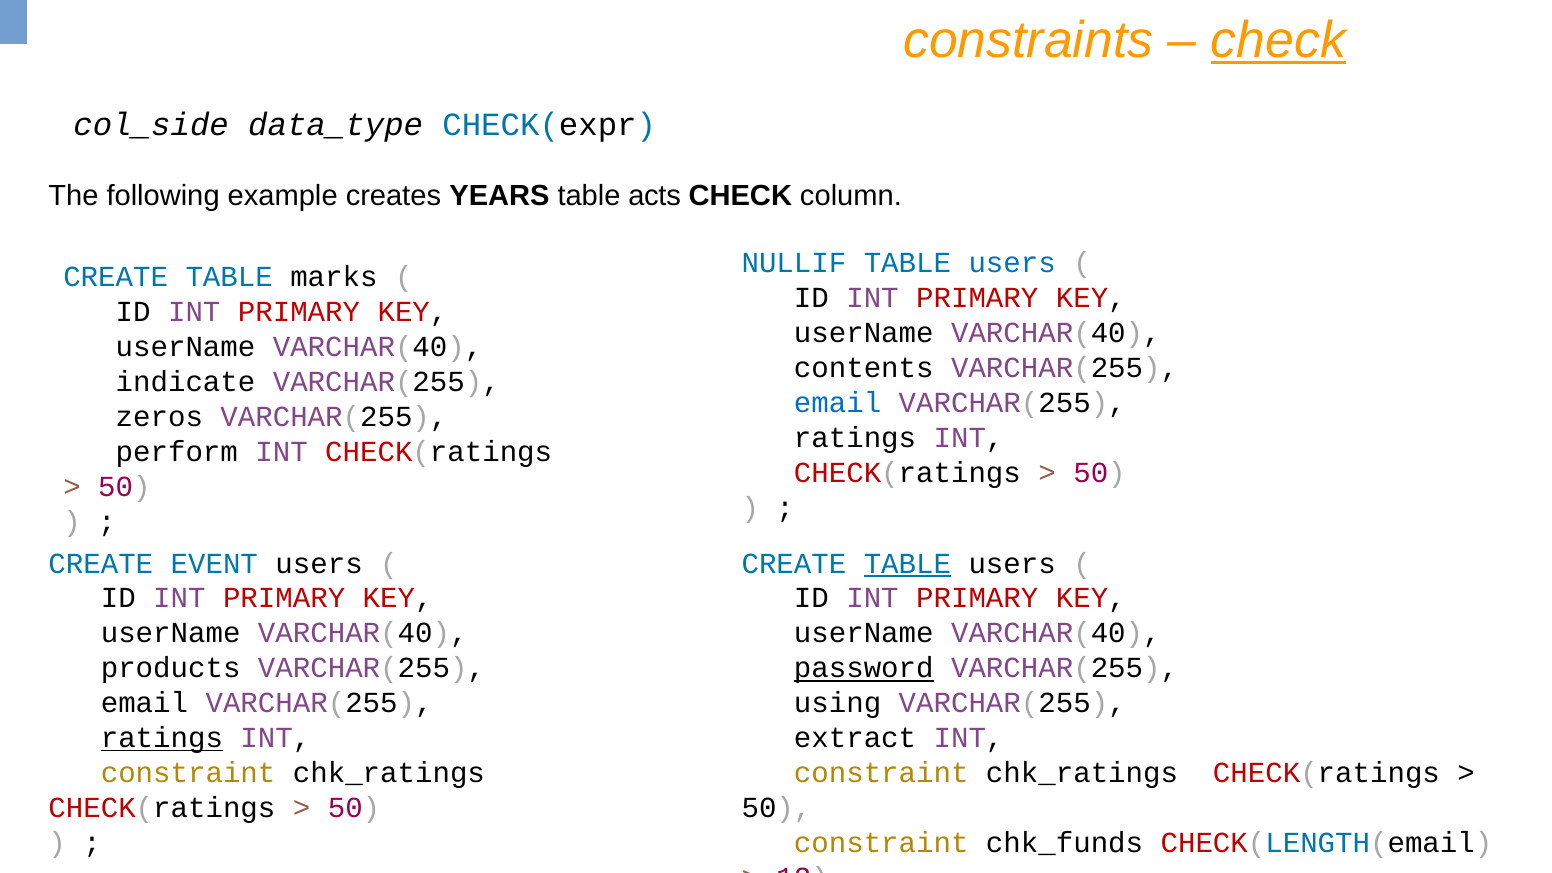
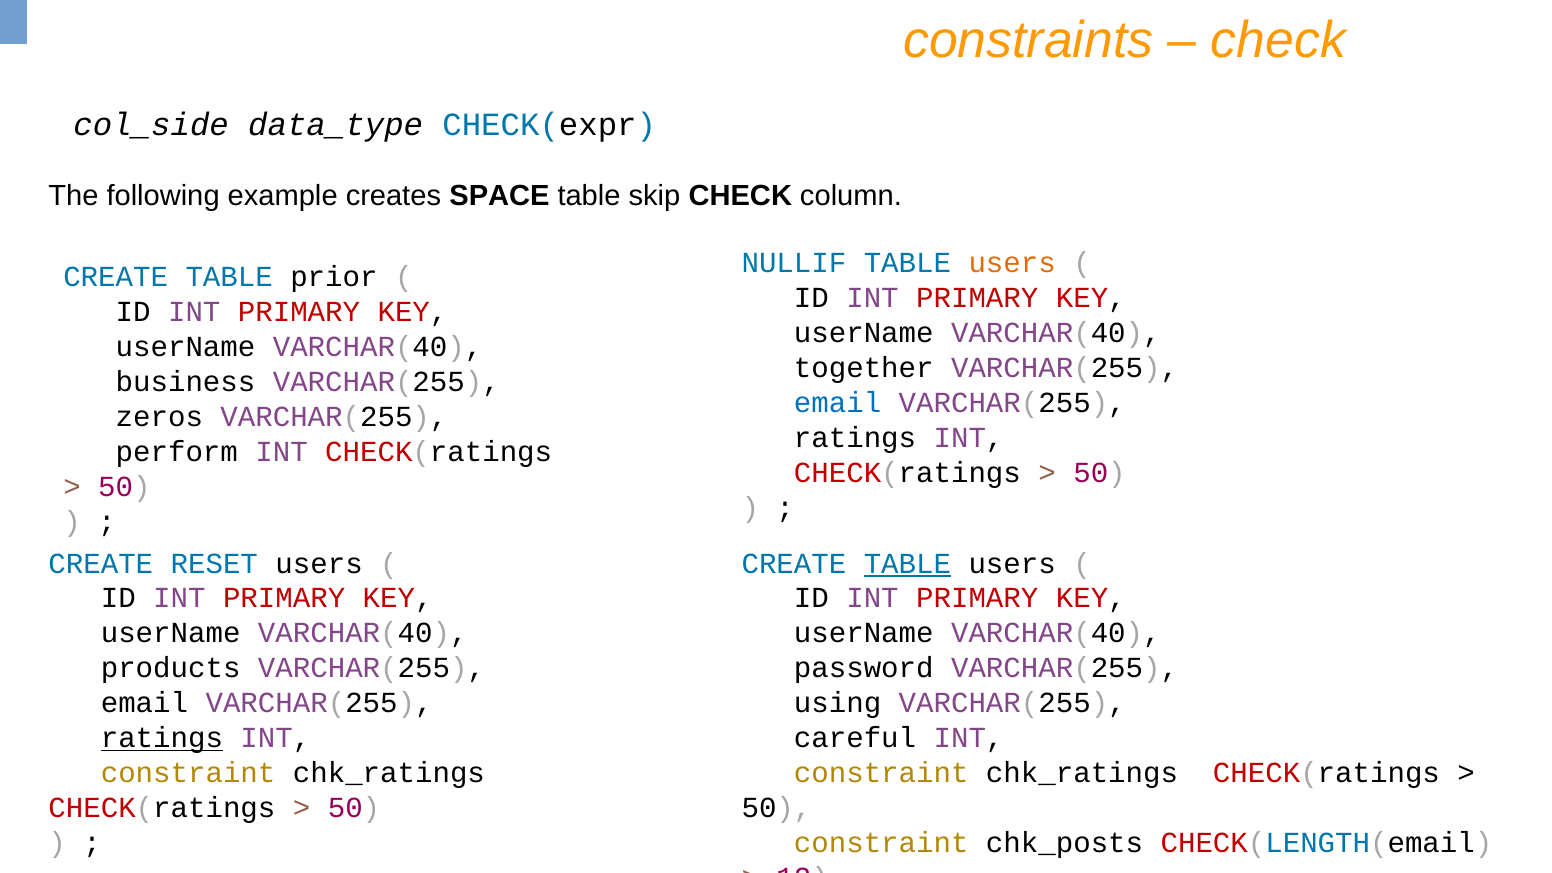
check at (1278, 40) underline: present -> none
YEARS: YEARS -> SPACE
acts: acts -> skip
users at (1012, 263) colour: blue -> orange
marks: marks -> prior
contents: contents -> together
indicate: indicate -> business
EVENT: EVENT -> RESET
password underline: present -> none
extract: extract -> careful
chk_funds: chk_funds -> chk_posts
